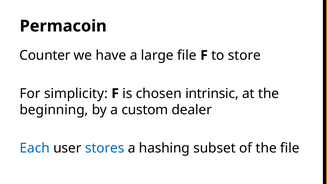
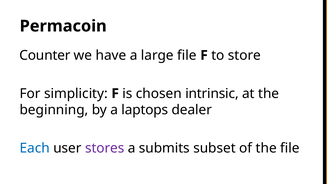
custom: custom -> laptops
stores colour: blue -> purple
hashing: hashing -> submits
